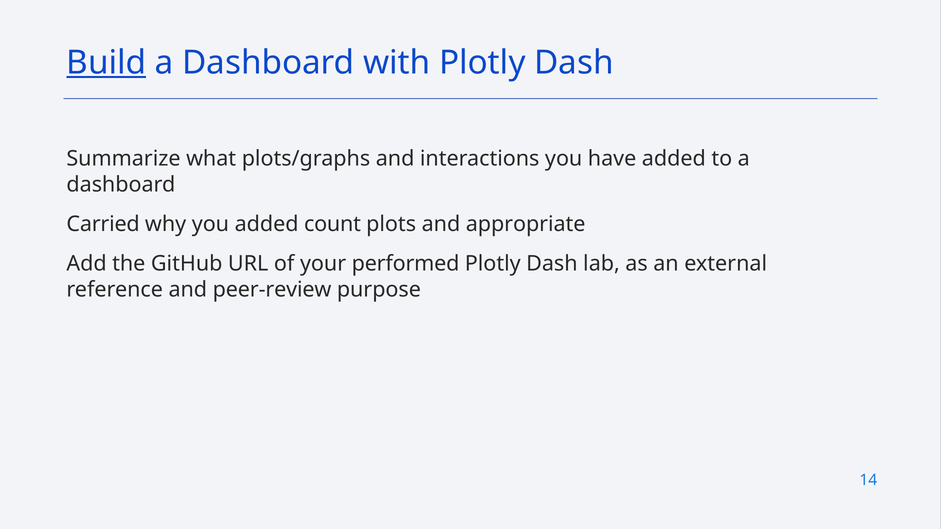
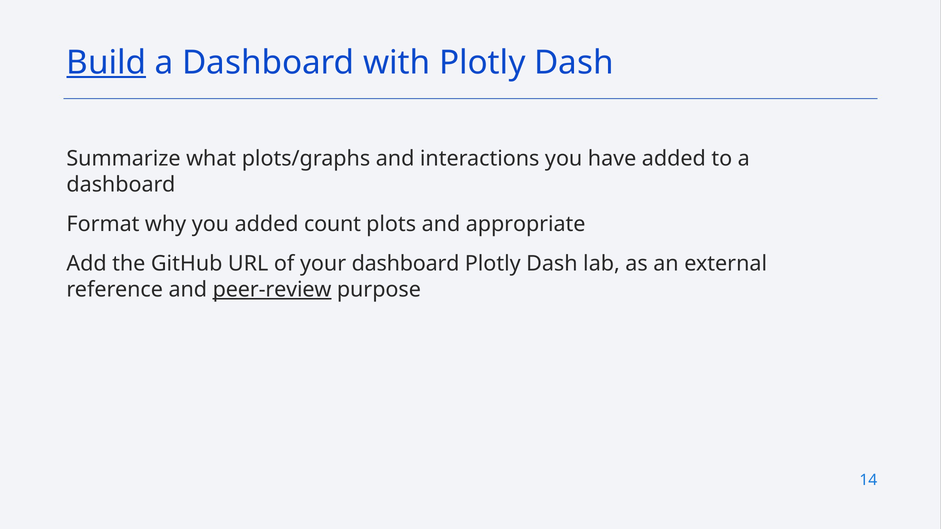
Carried: Carried -> Format
your performed: performed -> dashboard
peer-review underline: none -> present
